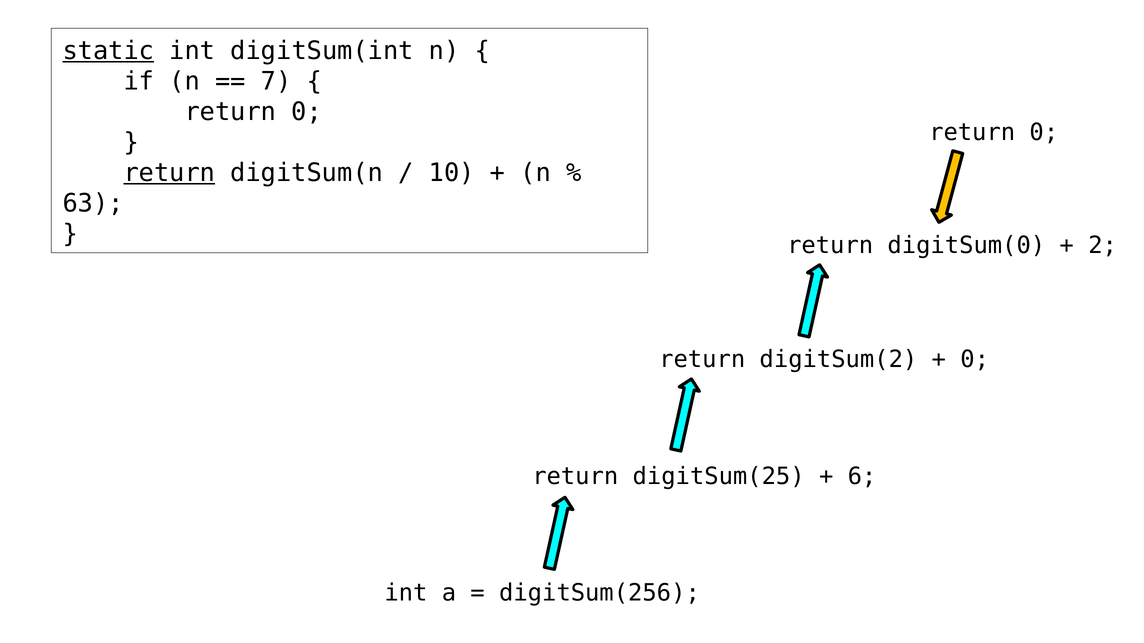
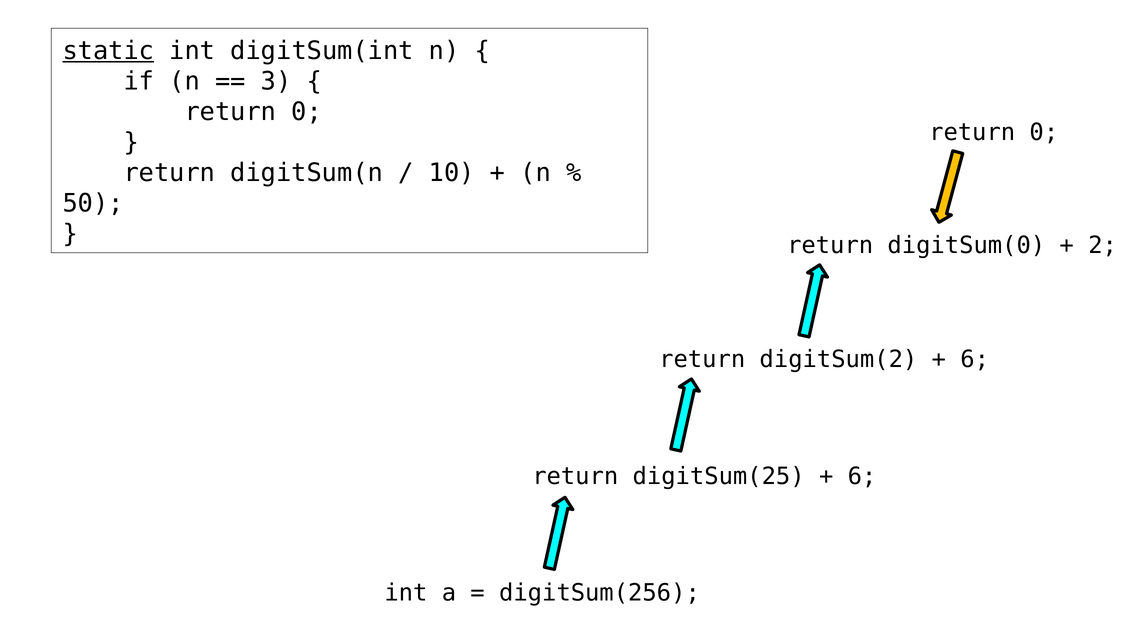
7: 7 -> 3
return at (170, 173) underline: present -> none
63: 63 -> 50
0 at (975, 360): 0 -> 6
